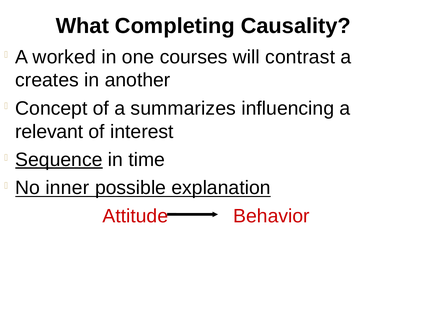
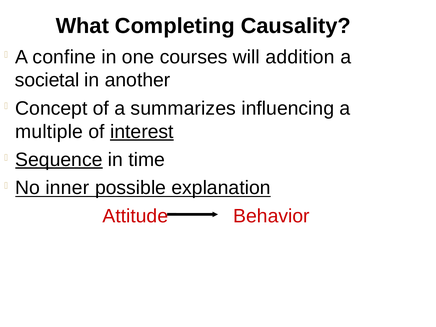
worked: worked -> confine
contrast: contrast -> addition
creates: creates -> societal
relevant: relevant -> multiple
interest underline: none -> present
